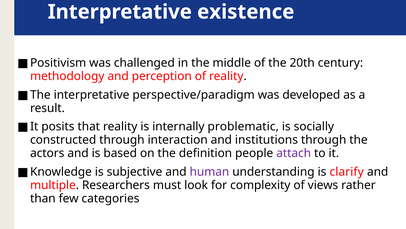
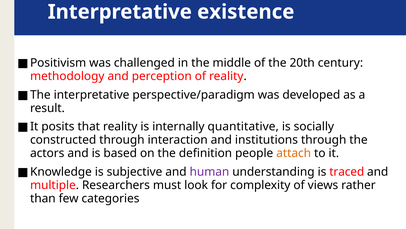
problematic: problematic -> quantitative
attach colour: purple -> orange
clarify: clarify -> traced
